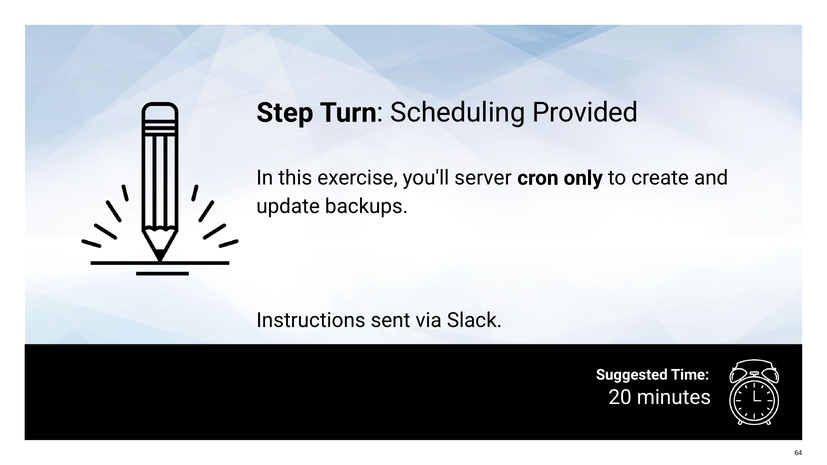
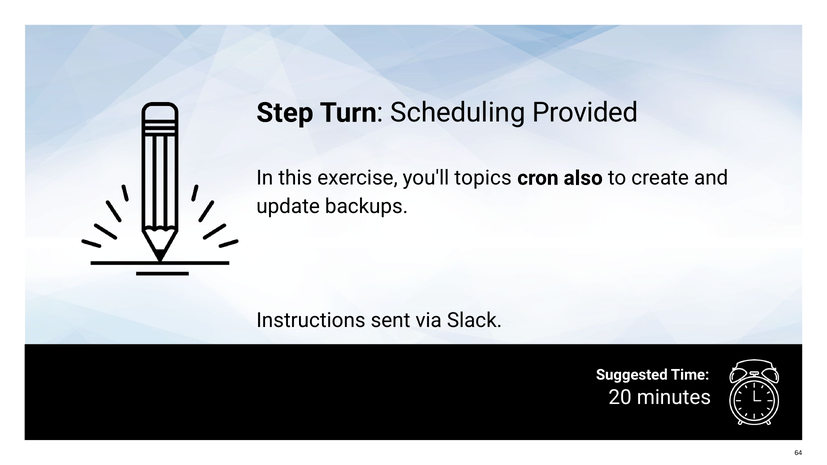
server: server -> topics
only: only -> also
